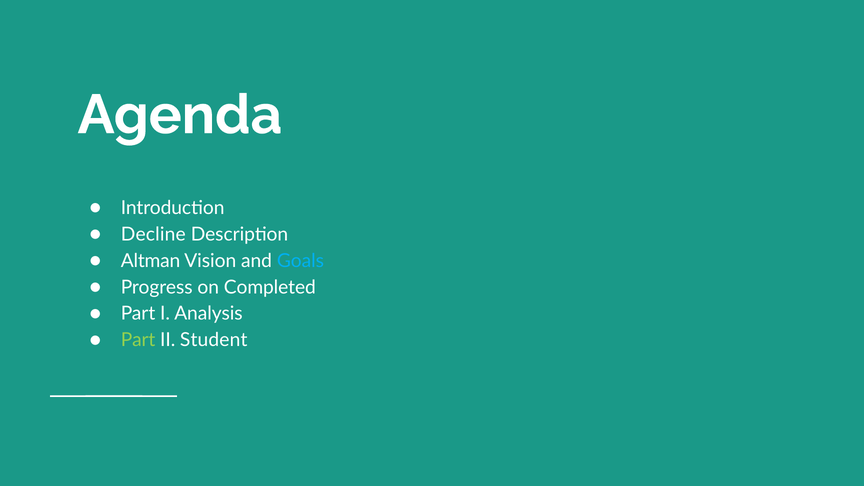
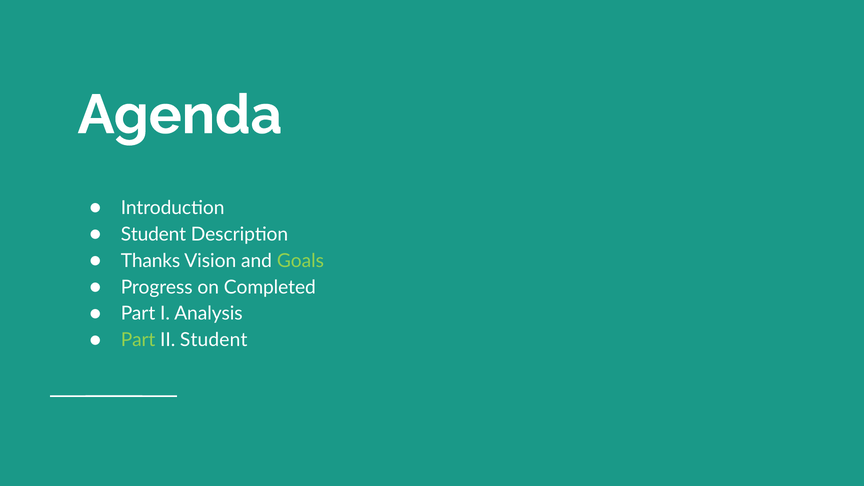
Decline at (153, 234): Decline -> Student
Altman: Altman -> Thanks
Goals colour: light blue -> light green
